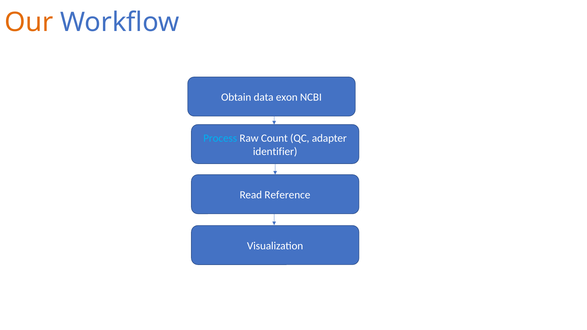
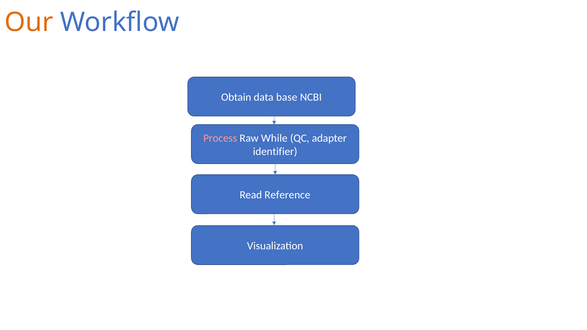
exon: exon -> base
Process colour: light blue -> pink
Count: Count -> While
